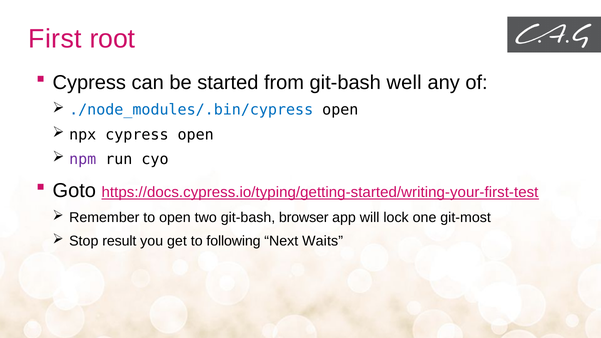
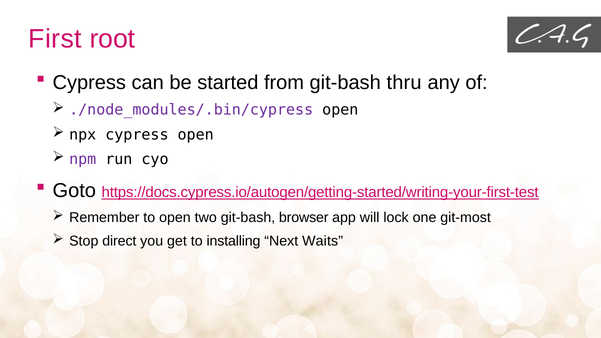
well: well -> thru
./node_modules/.bin/cypress colour: blue -> purple
https://docs.cypress.io/typing/getting-started/writing-your-first-test: https://docs.cypress.io/typing/getting-started/writing-your-first-test -> https://docs.cypress.io/autogen/getting-started/writing-your-first-test
result: result -> direct
following: following -> installing
